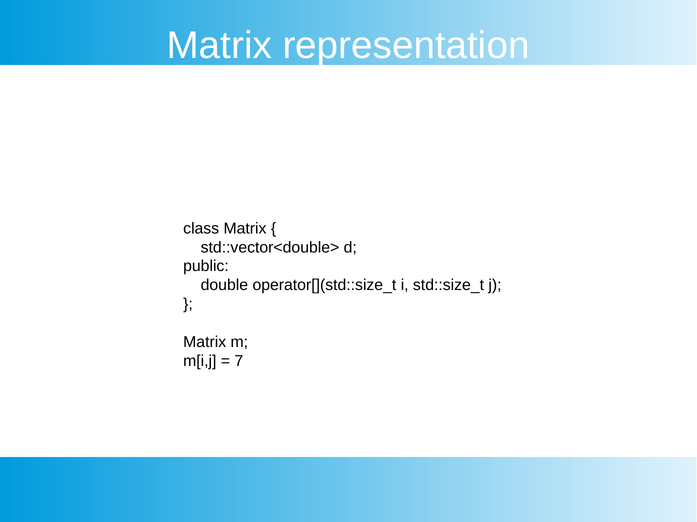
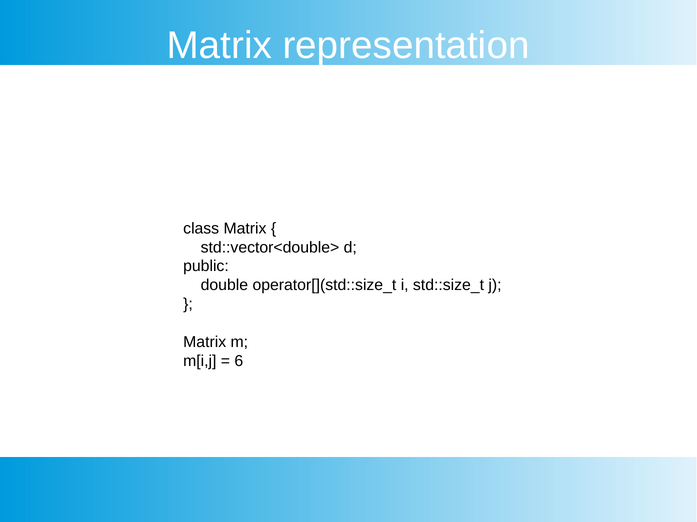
7: 7 -> 6
